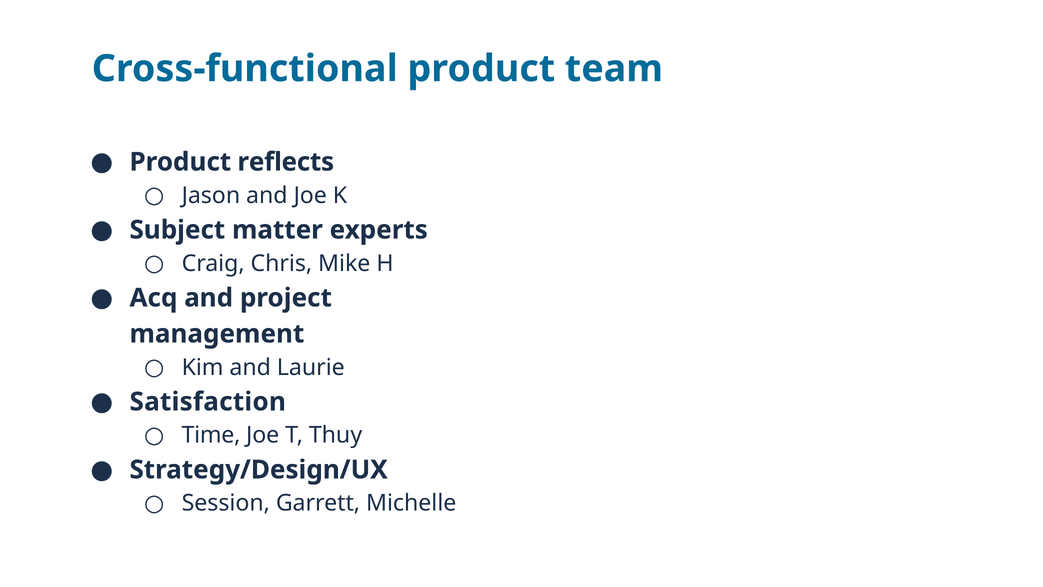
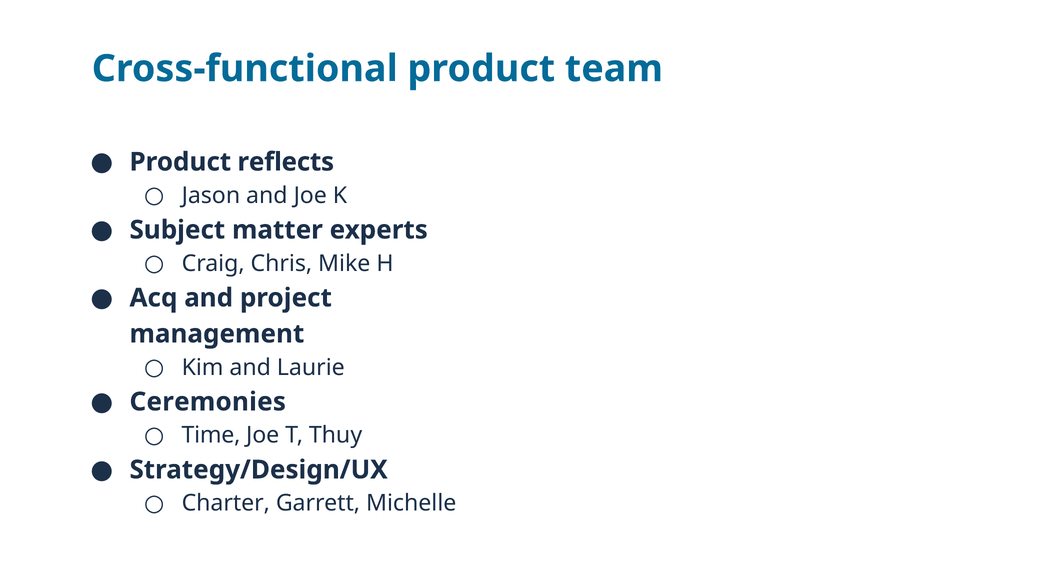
Satisfaction: Satisfaction -> Ceremonies
Session: Session -> Charter
